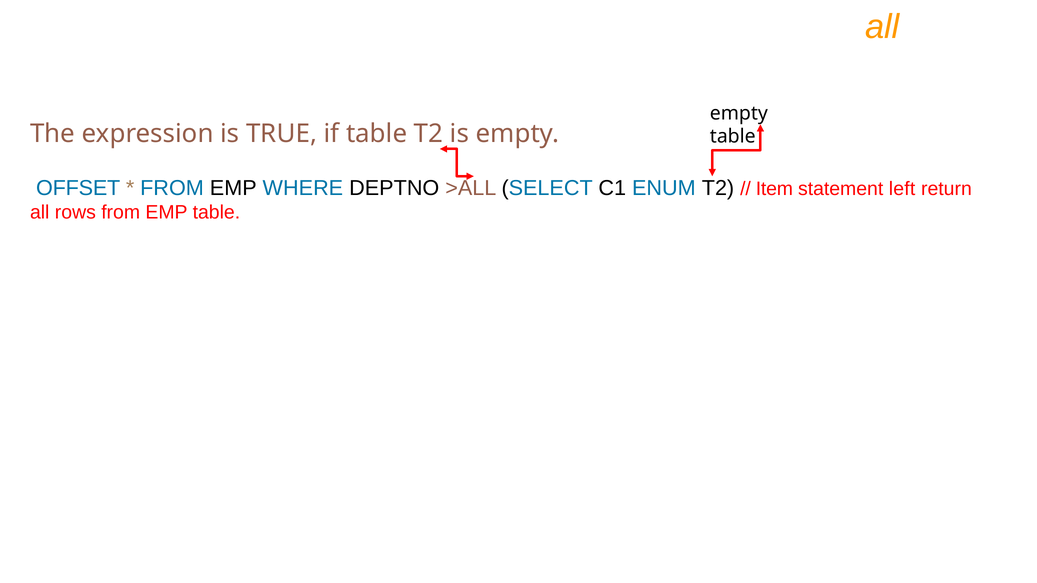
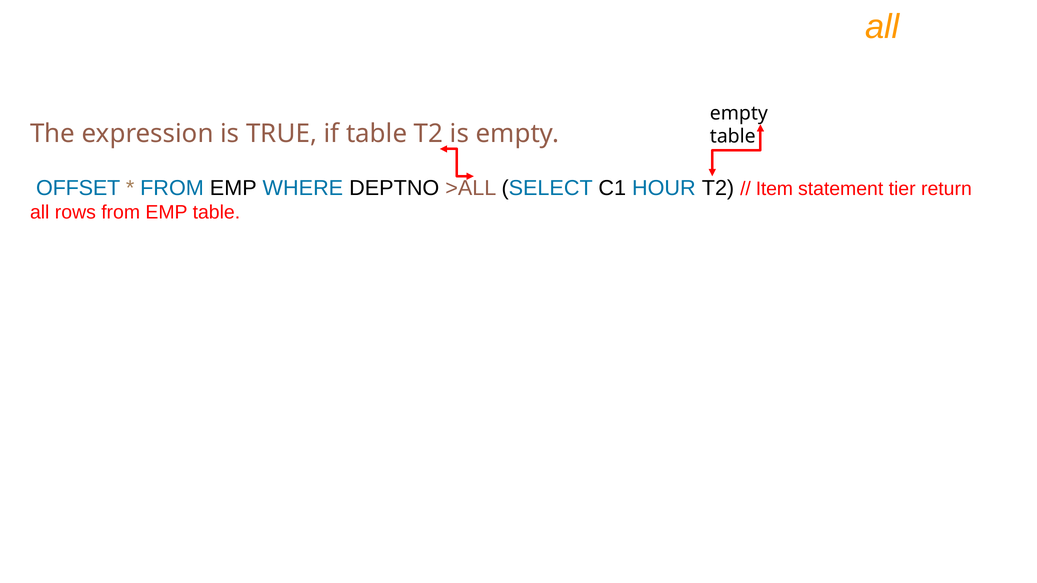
ENUM: ENUM -> HOUR
left: left -> tier
